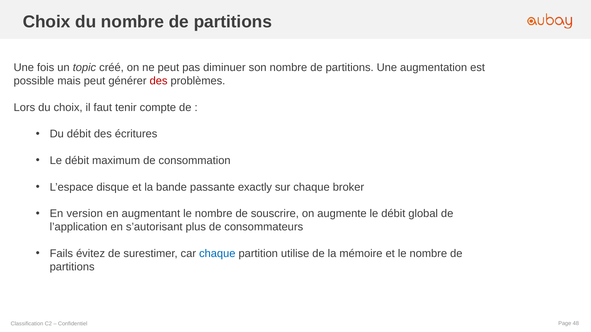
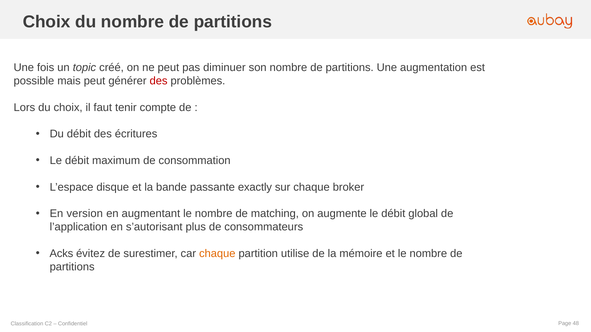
souscrire: souscrire -> matching
Fails: Fails -> Acks
chaque at (217, 254) colour: blue -> orange
